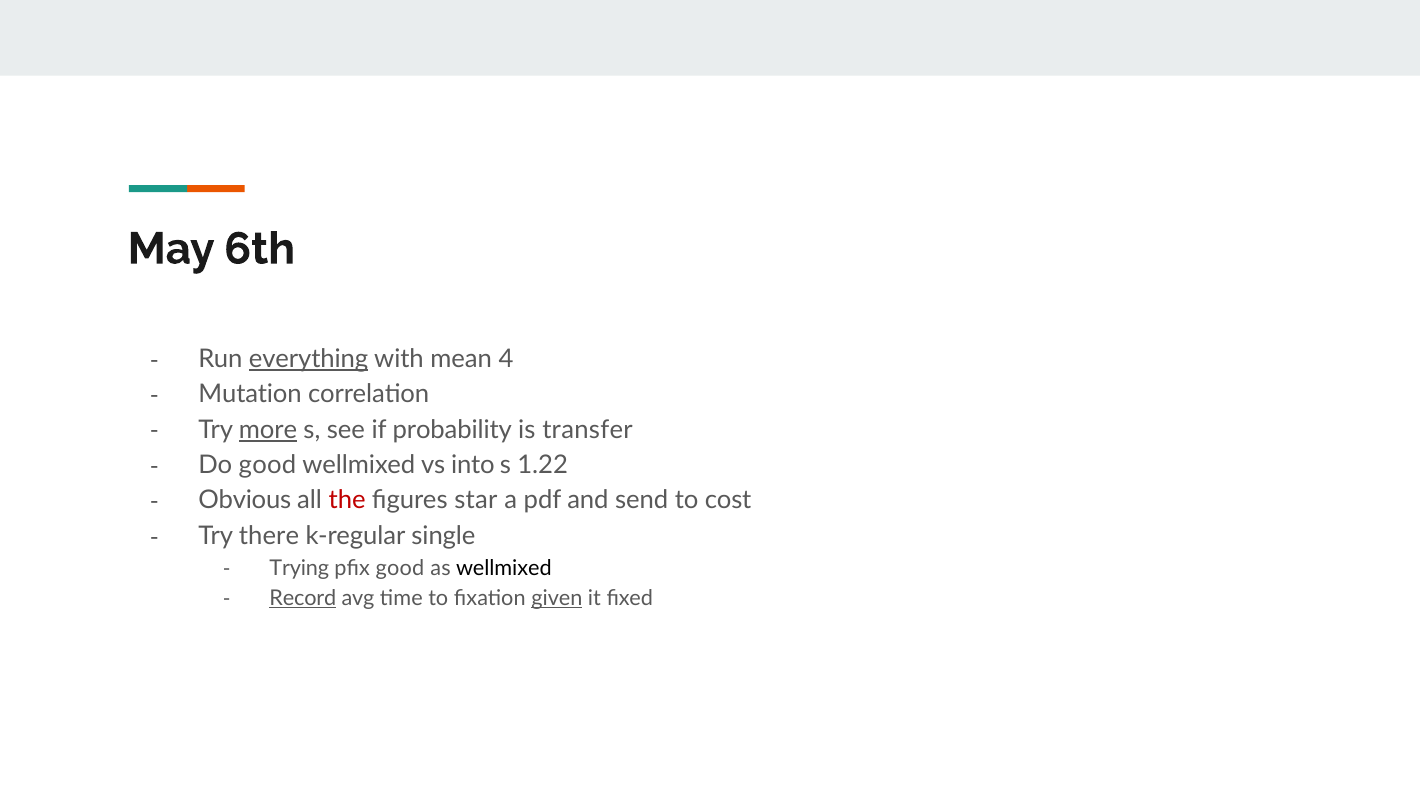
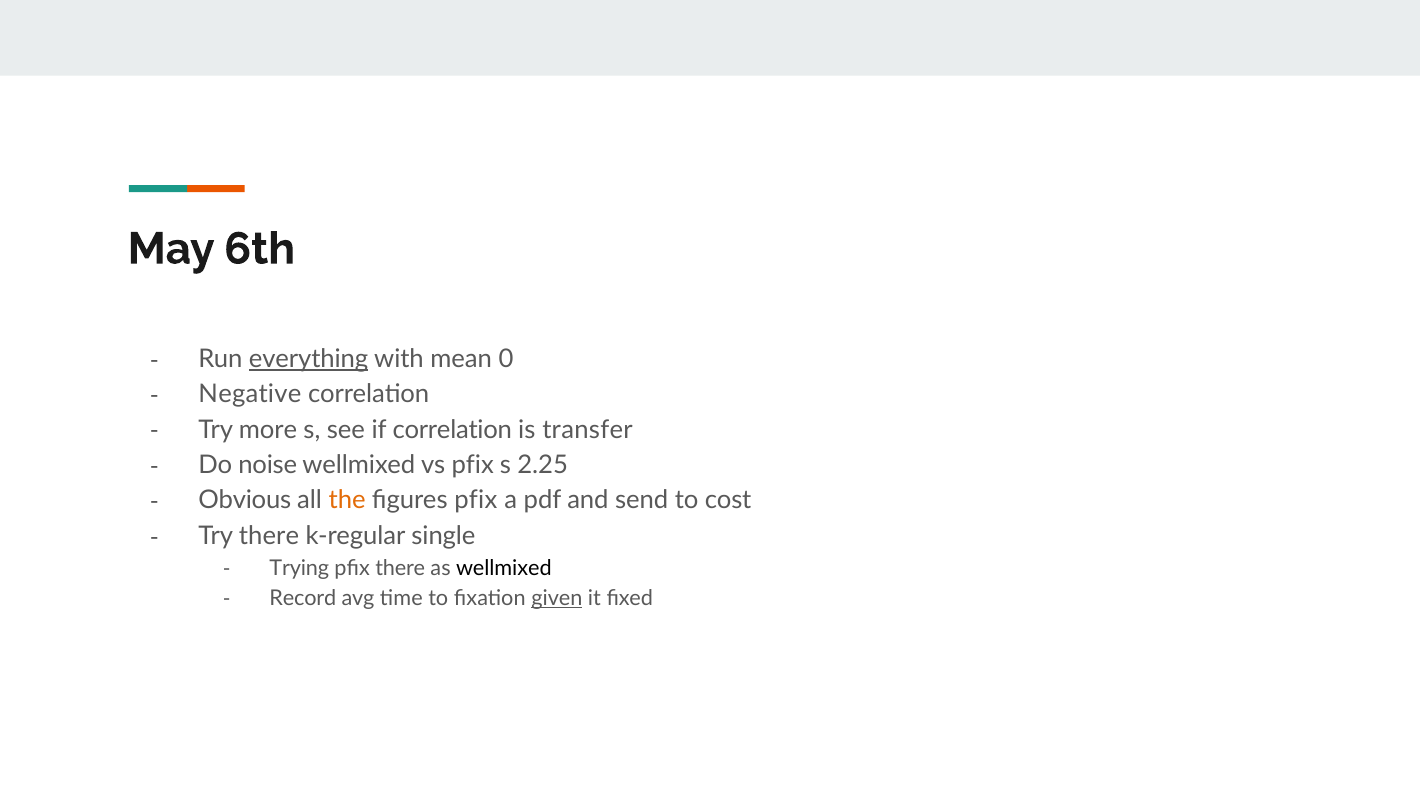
4: 4 -> 0
Mutation: Mutation -> Negative
more underline: present -> none
if probability: probability -> correlation
Do good: good -> noise
vs into: into -> pfix
1.22: 1.22 -> 2.25
the colour: red -> orange
figures star: star -> pfix
pfix good: good -> there
Record underline: present -> none
